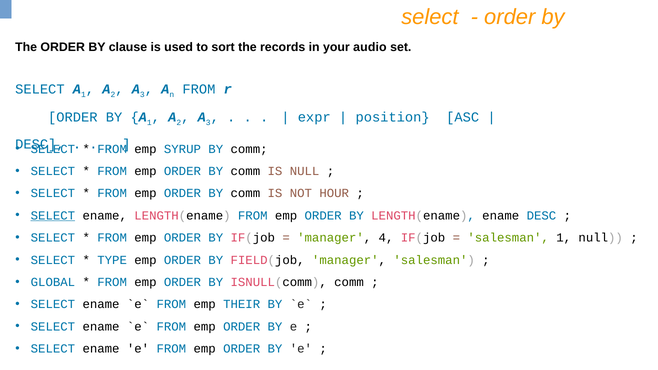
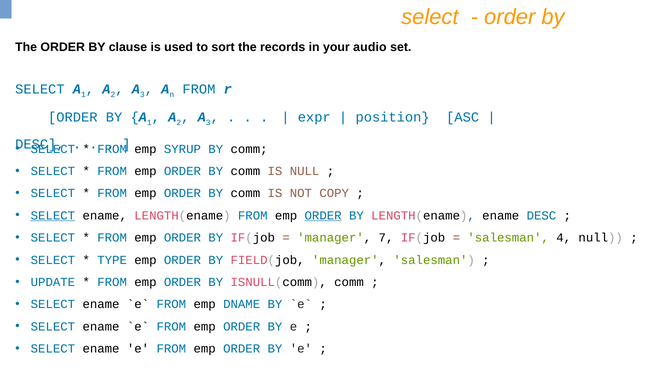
HOUR: HOUR -> COPY
ORDER at (323, 216) underline: none -> present
4: 4 -> 7
salesman 1: 1 -> 4
GLOBAL: GLOBAL -> UPDATE
THEIR: THEIR -> DNAME
